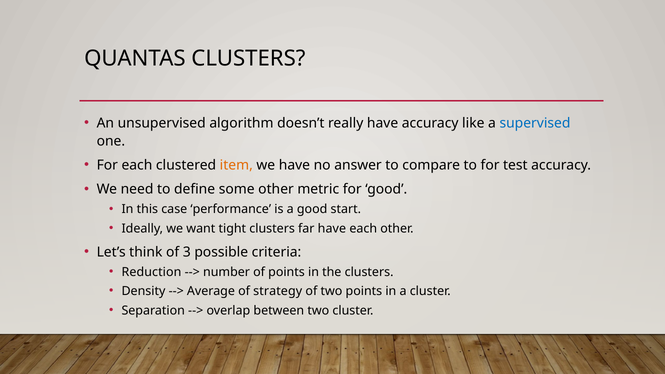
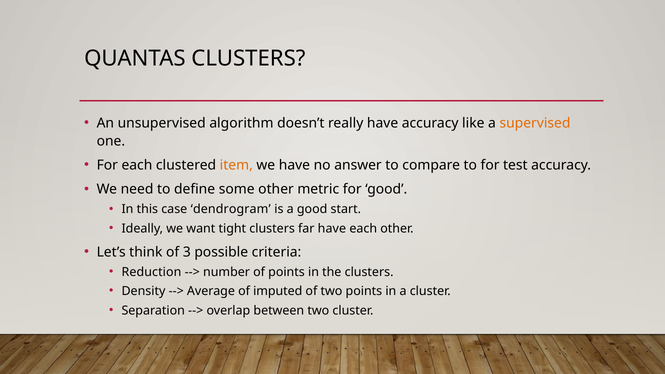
supervised colour: blue -> orange
performance: performance -> dendrogram
strategy: strategy -> imputed
